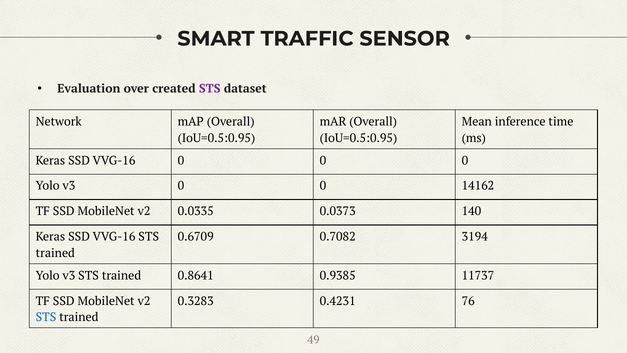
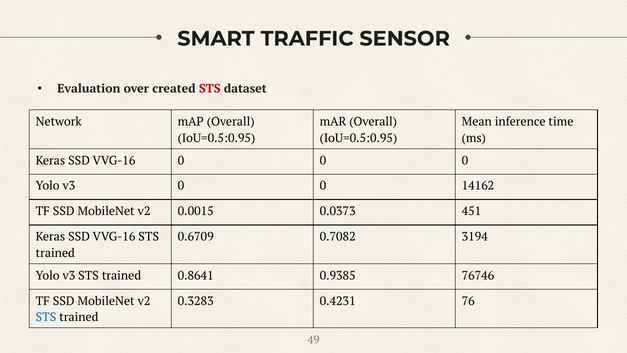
STS at (210, 89) colour: purple -> red
0.0335: 0.0335 -> 0.0015
140: 140 -> 451
11737: 11737 -> 76746
